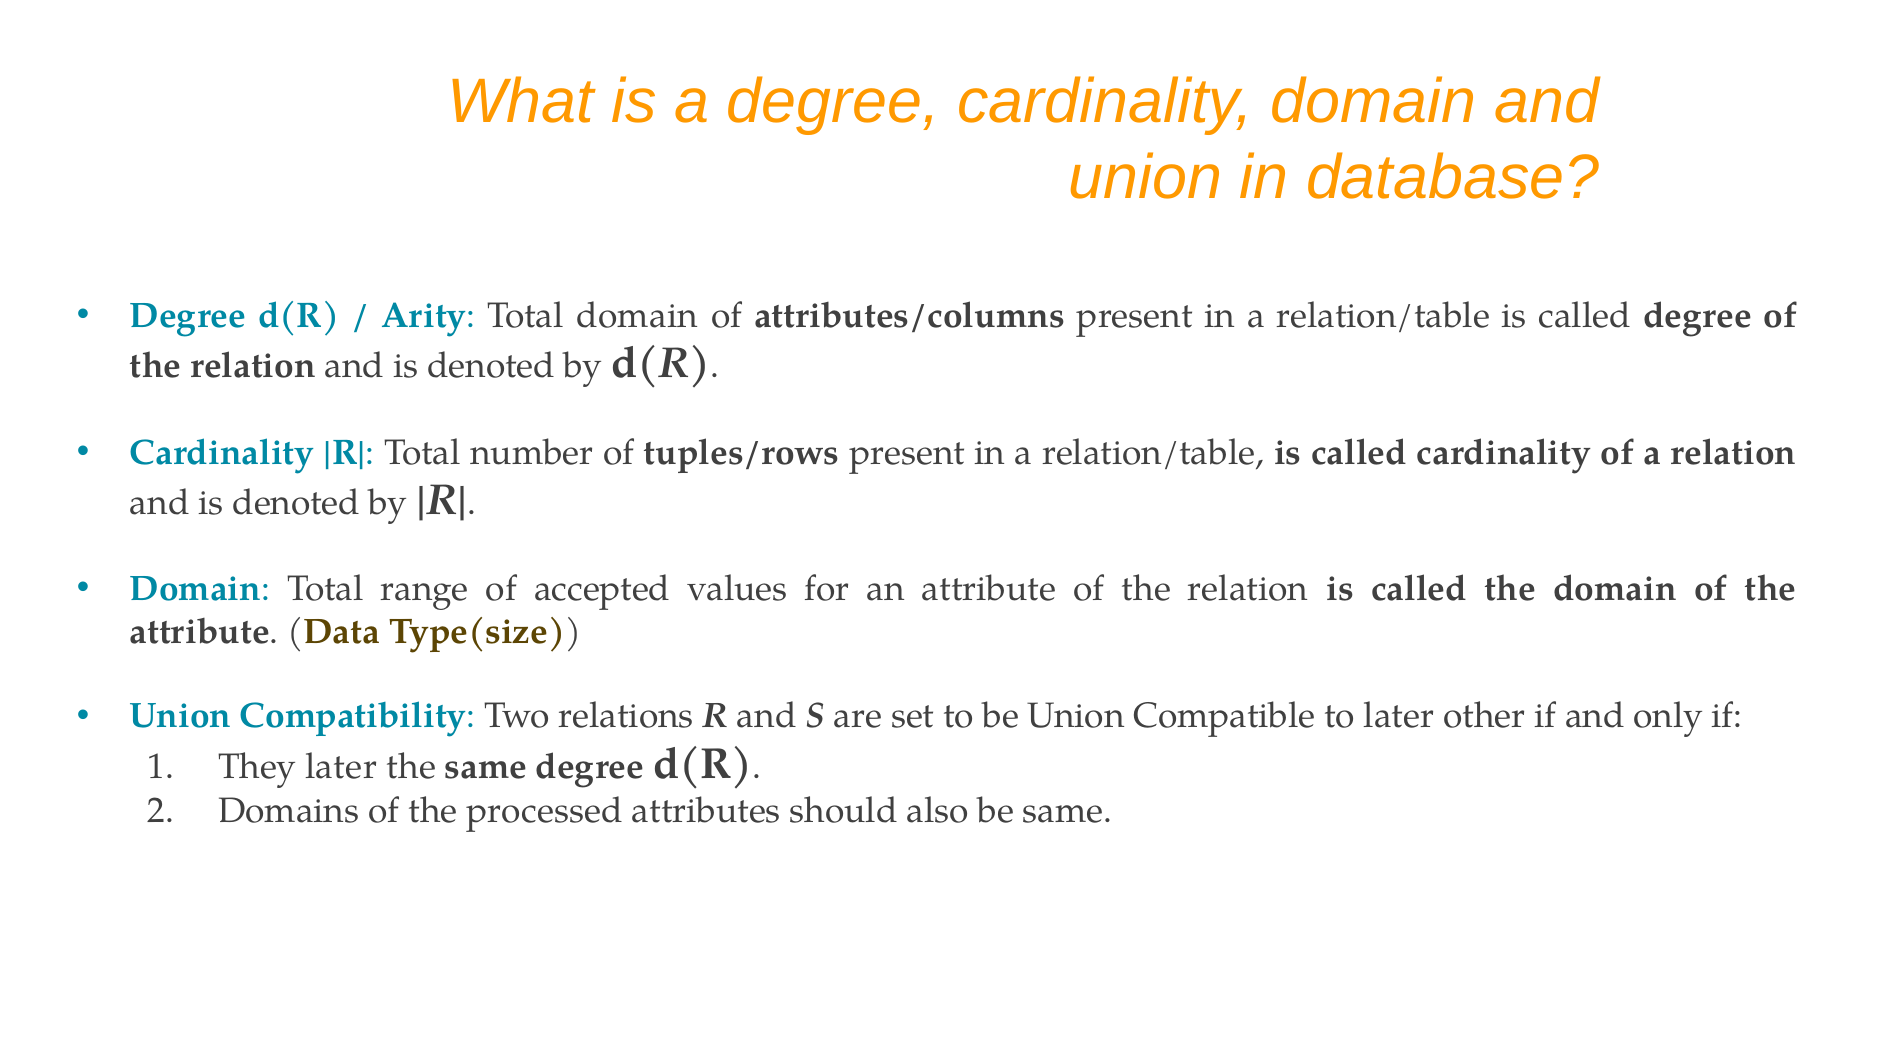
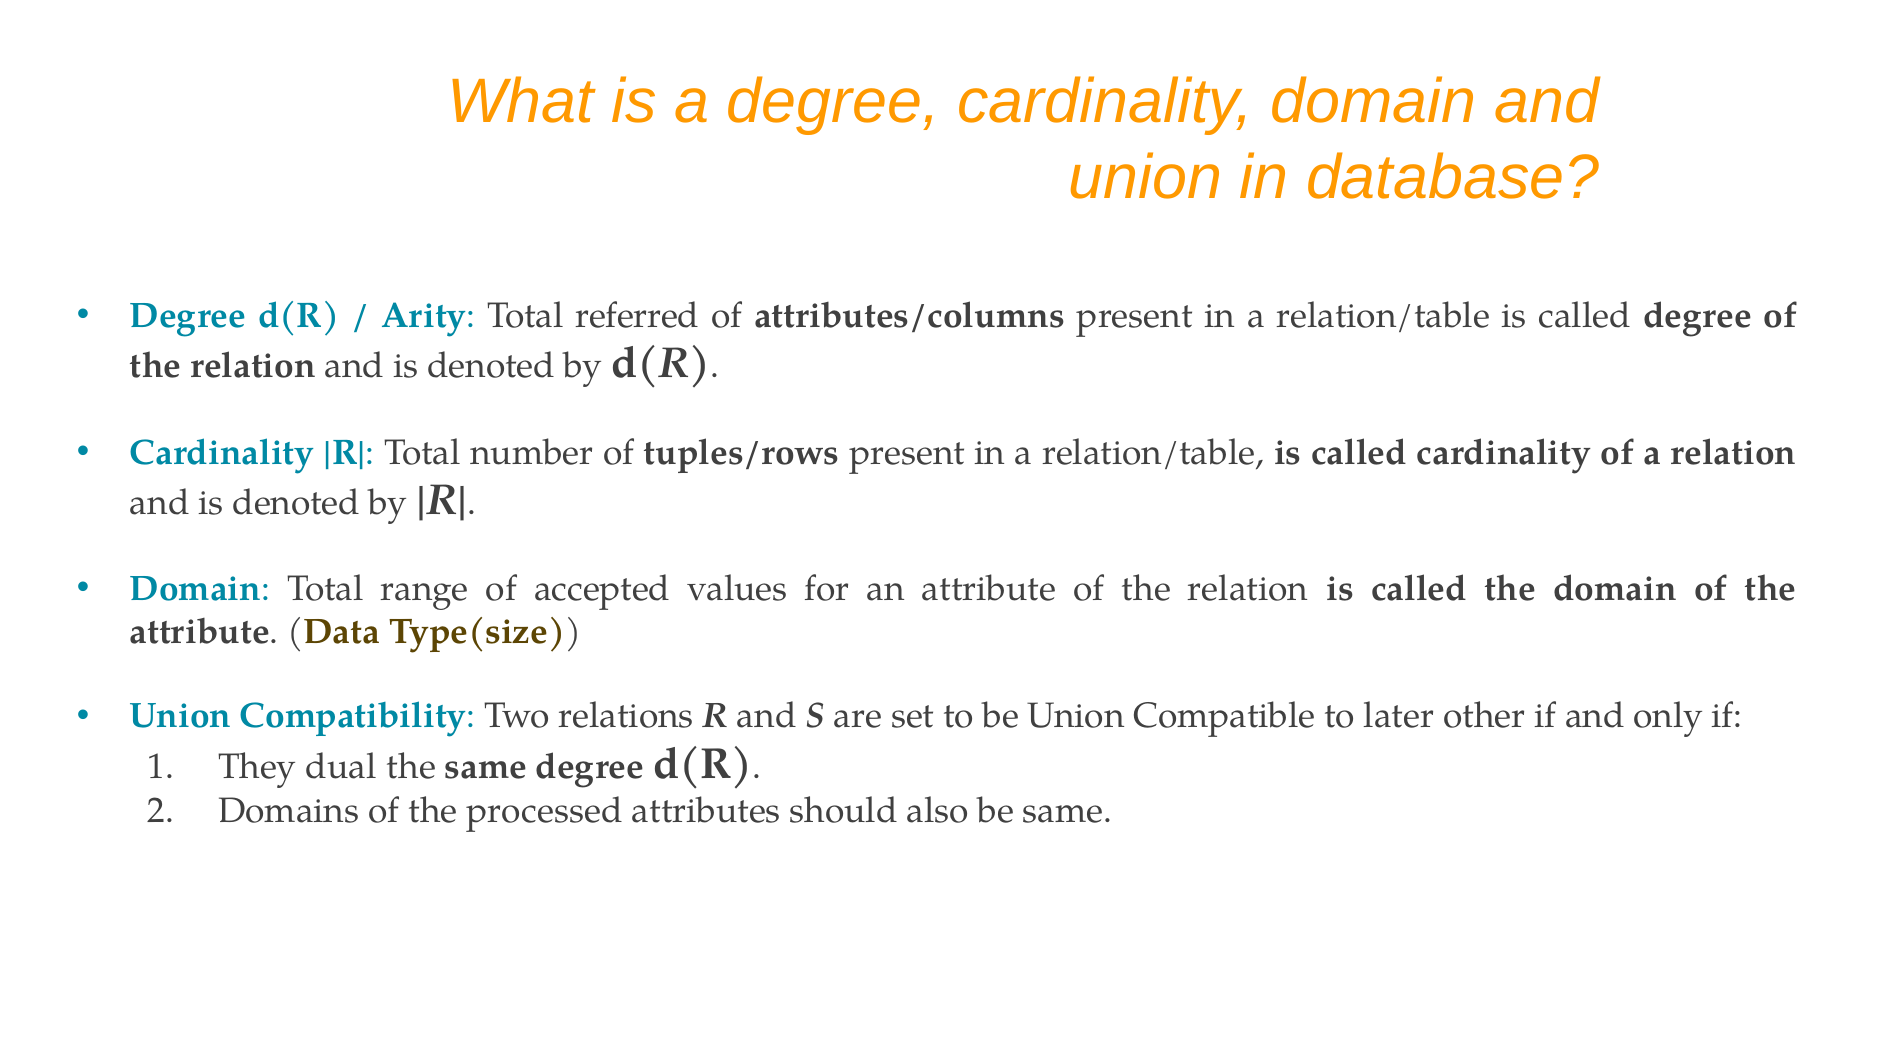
Total domain: domain -> referred
They later: later -> dual
